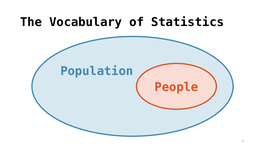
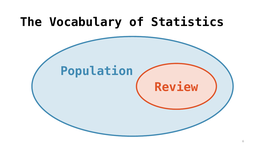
People: People -> Review
